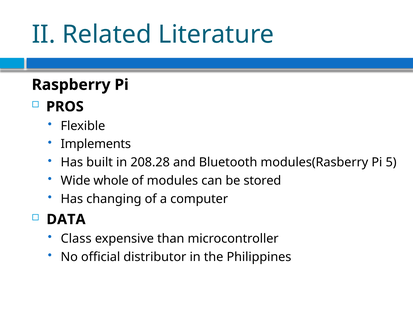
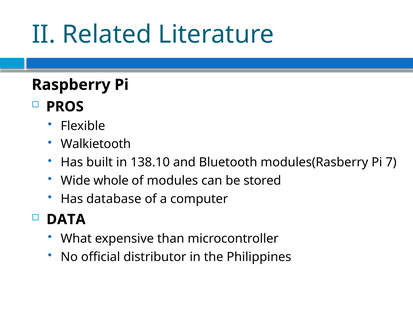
Implements: Implements -> Walkietooth
208.28: 208.28 -> 138.10
5: 5 -> 7
changing: changing -> database
Class: Class -> What
